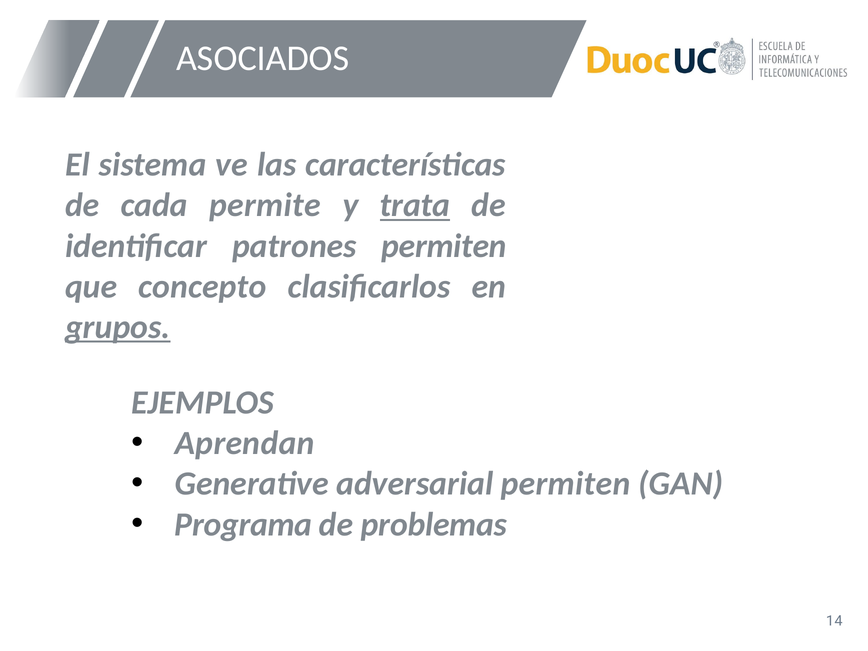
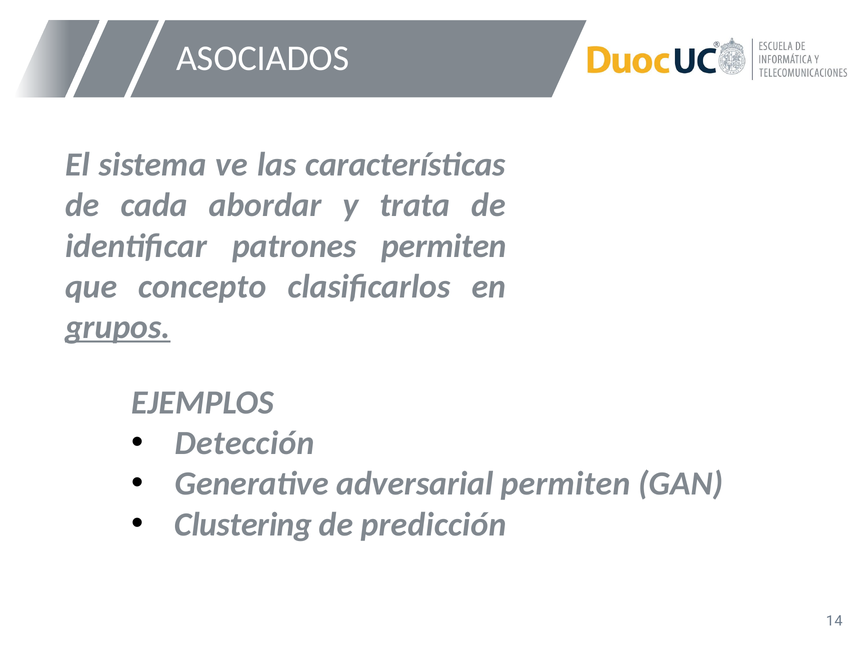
permite: permite -> abordar
trata underline: present -> none
Aprendan: Aprendan -> Detección
Programa: Programa -> Clustering
problemas: problemas -> predicción
